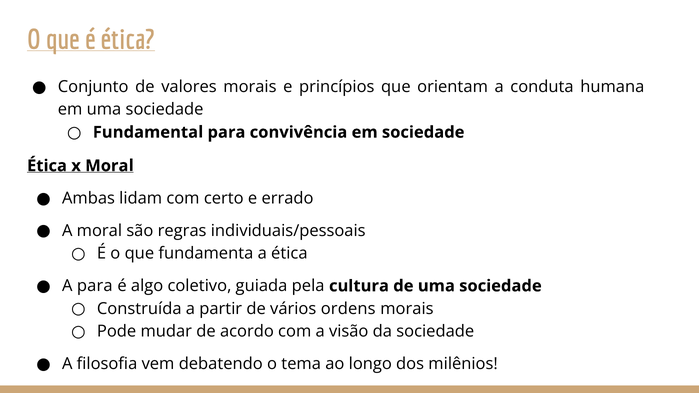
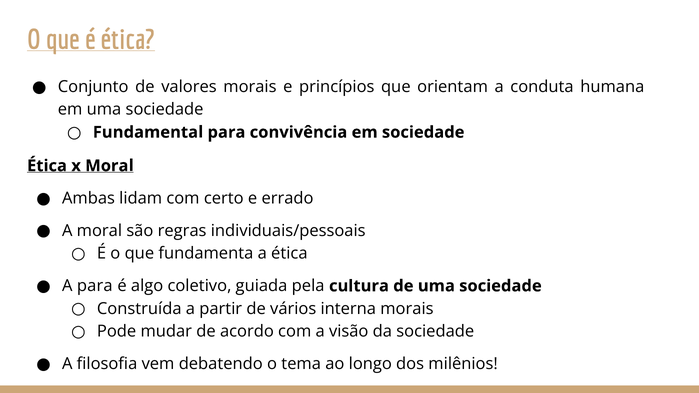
ordens: ordens -> interna
